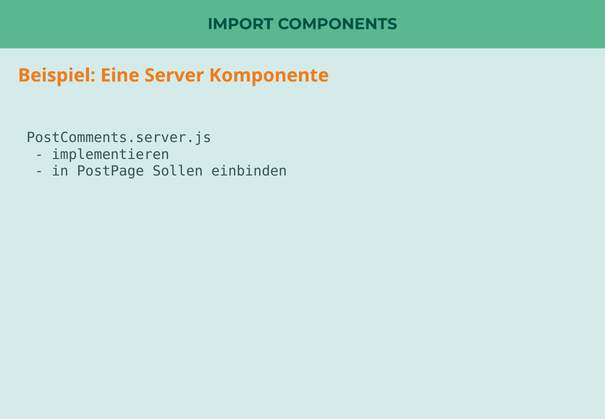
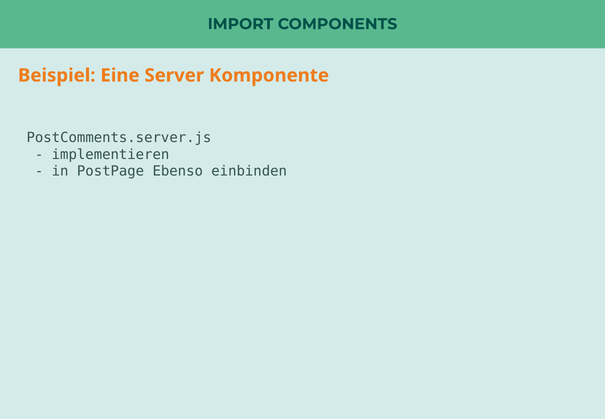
Sollen: Sollen -> Ebenso
